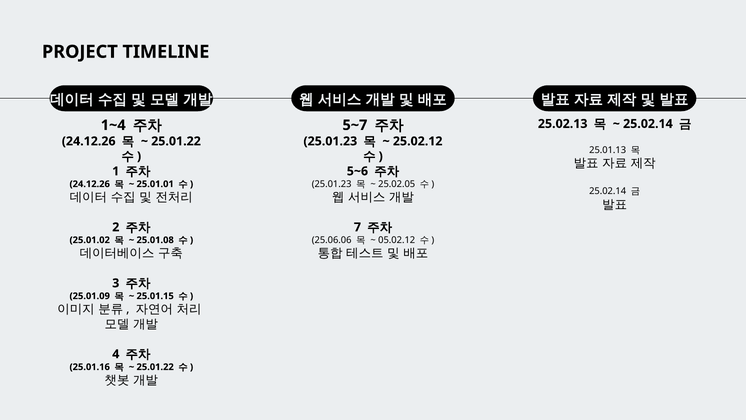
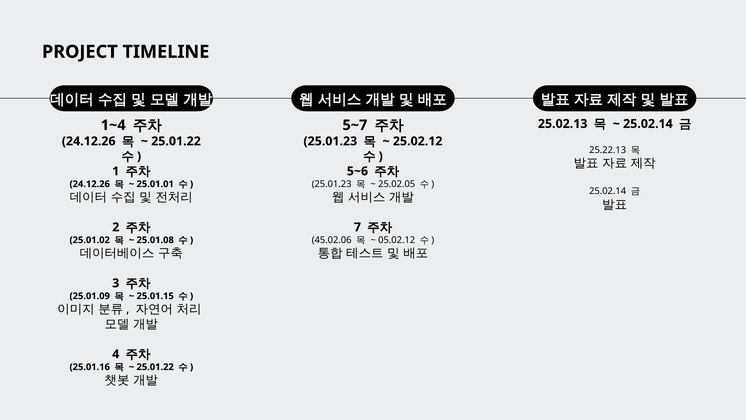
25.01.13: 25.01.13 -> 25.22.13
25.06.06: 25.06.06 -> 45.02.06
